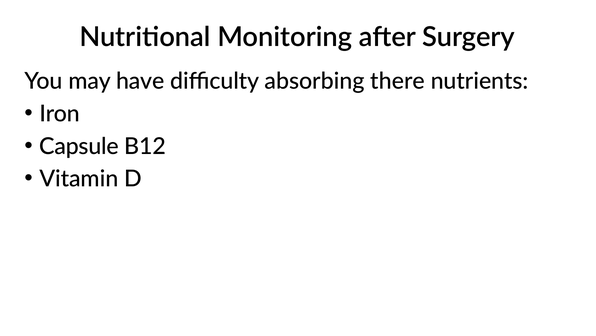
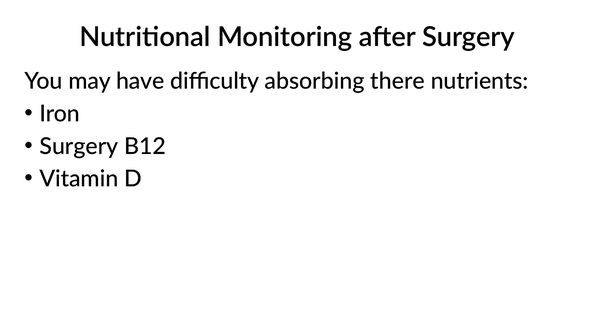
Capsule at (79, 146): Capsule -> Surgery
